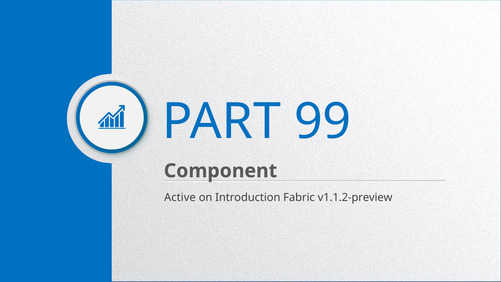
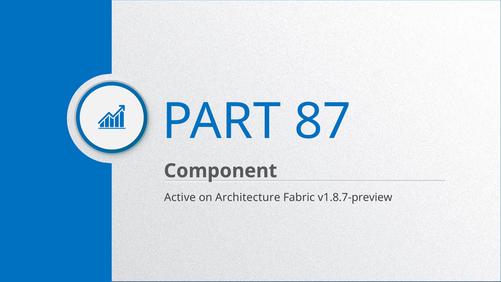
99: 99 -> 87
Introduction: Introduction -> Architecture
v1.1.2-preview: v1.1.2-preview -> v1.8.7-preview
